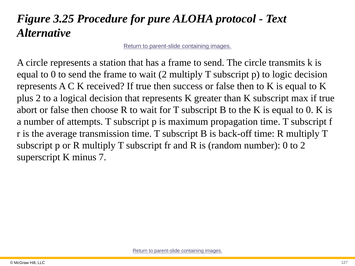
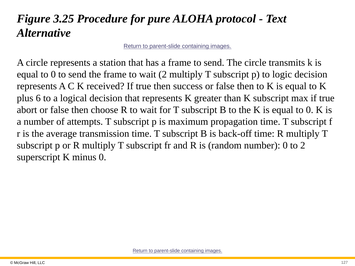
plus 2: 2 -> 6
minus 7: 7 -> 0
